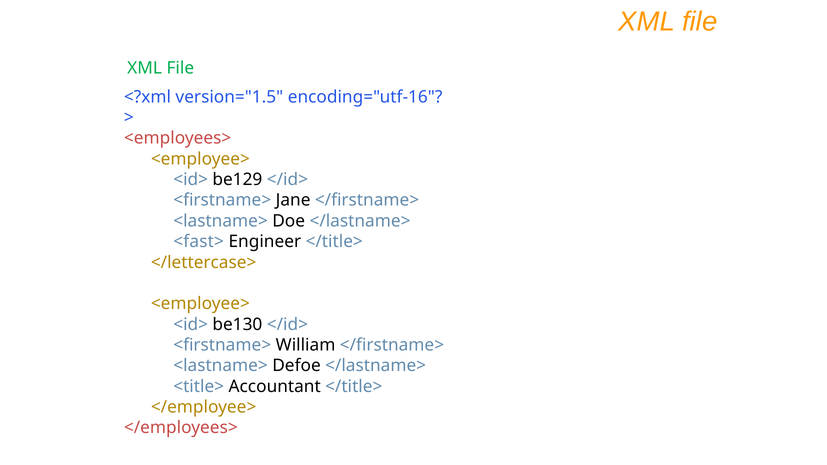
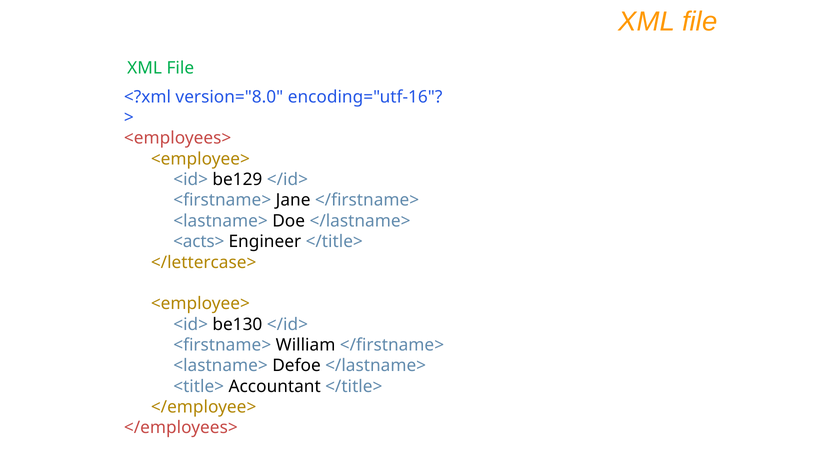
version="1.5: version="1.5 -> version="8.0
<fast>: <fast> -> <acts>
